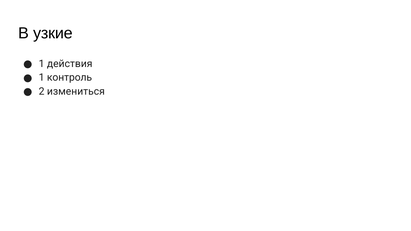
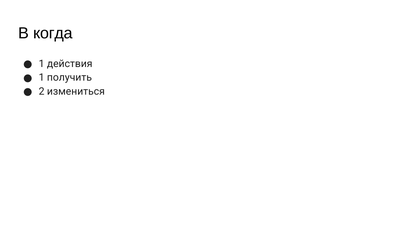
узкие: узкие -> когда
контроль: контроль -> получить
